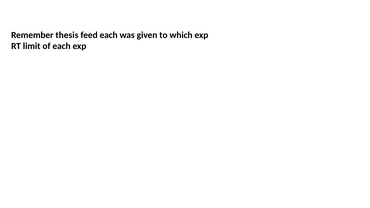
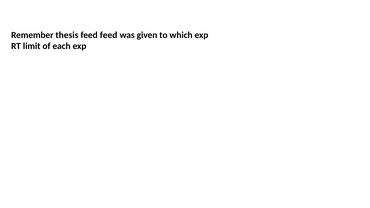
feed each: each -> feed
